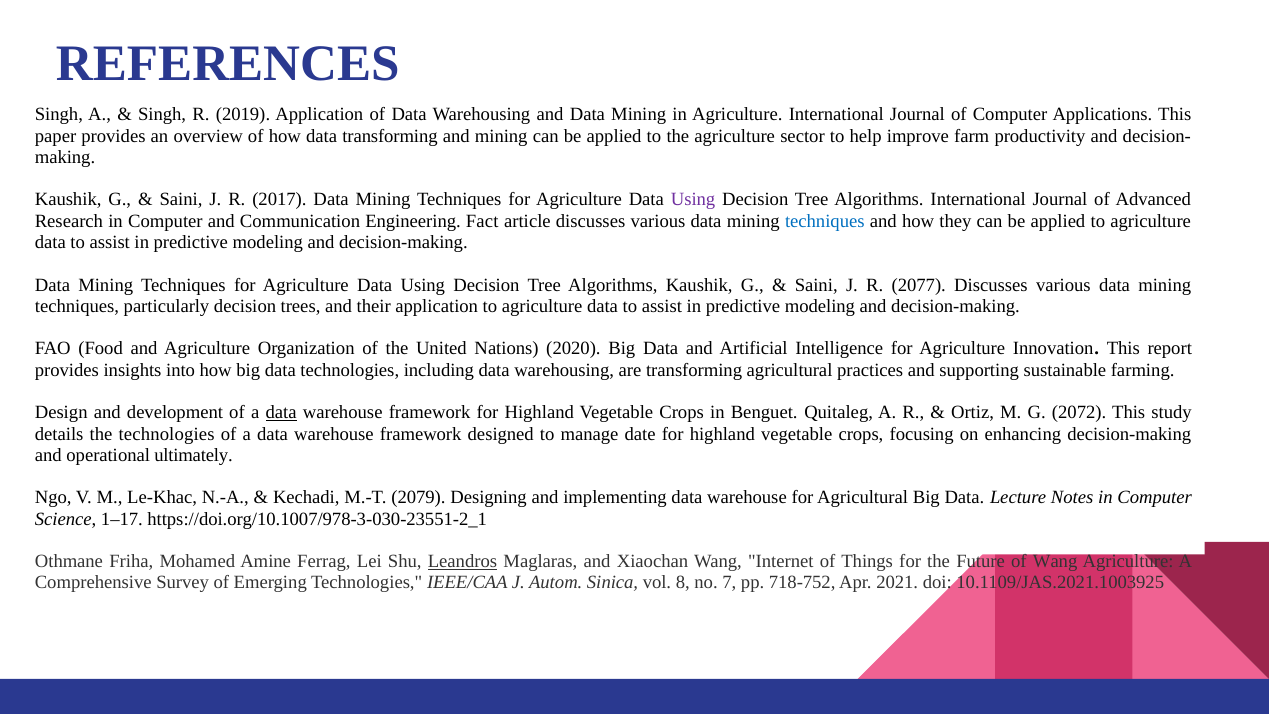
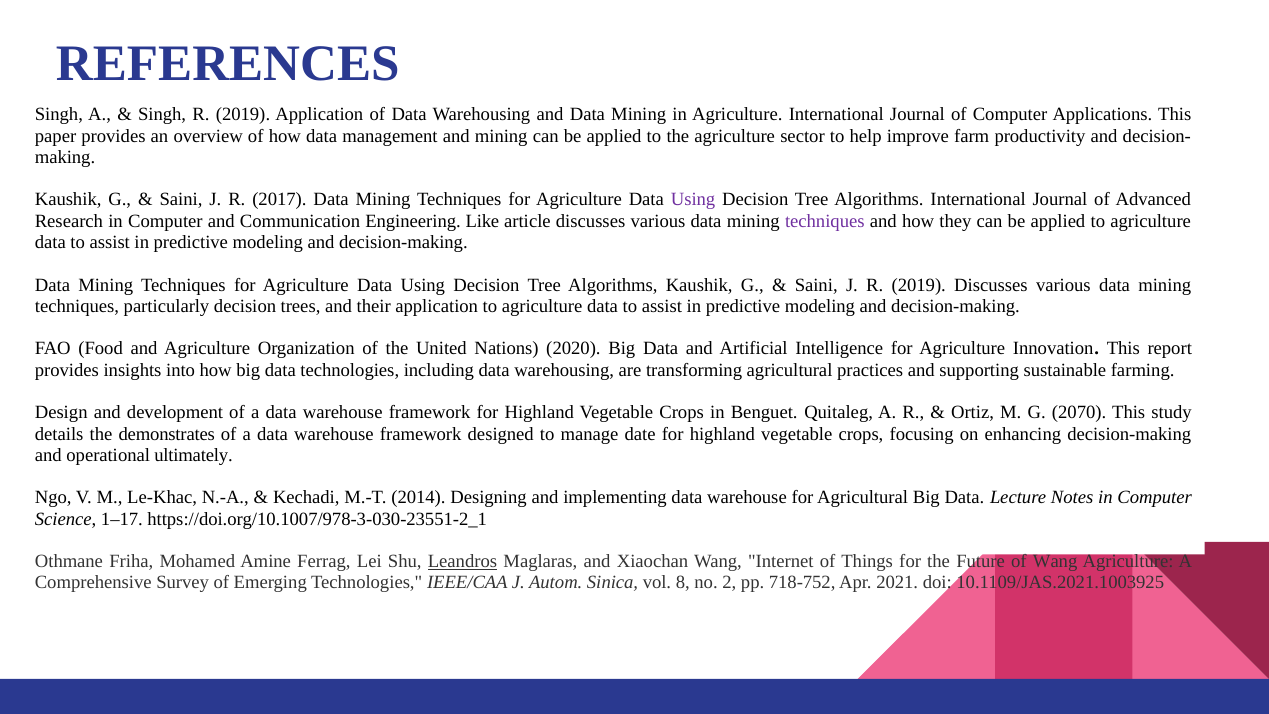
data transforming: transforming -> management
Fact: Fact -> Like
techniques at (825, 221) colour: blue -> purple
J R 2077: 2077 -> 2019
data at (281, 412) underline: present -> none
2072: 2072 -> 2070
the technologies: technologies -> demonstrates
2079: 2079 -> 2014
7: 7 -> 2
